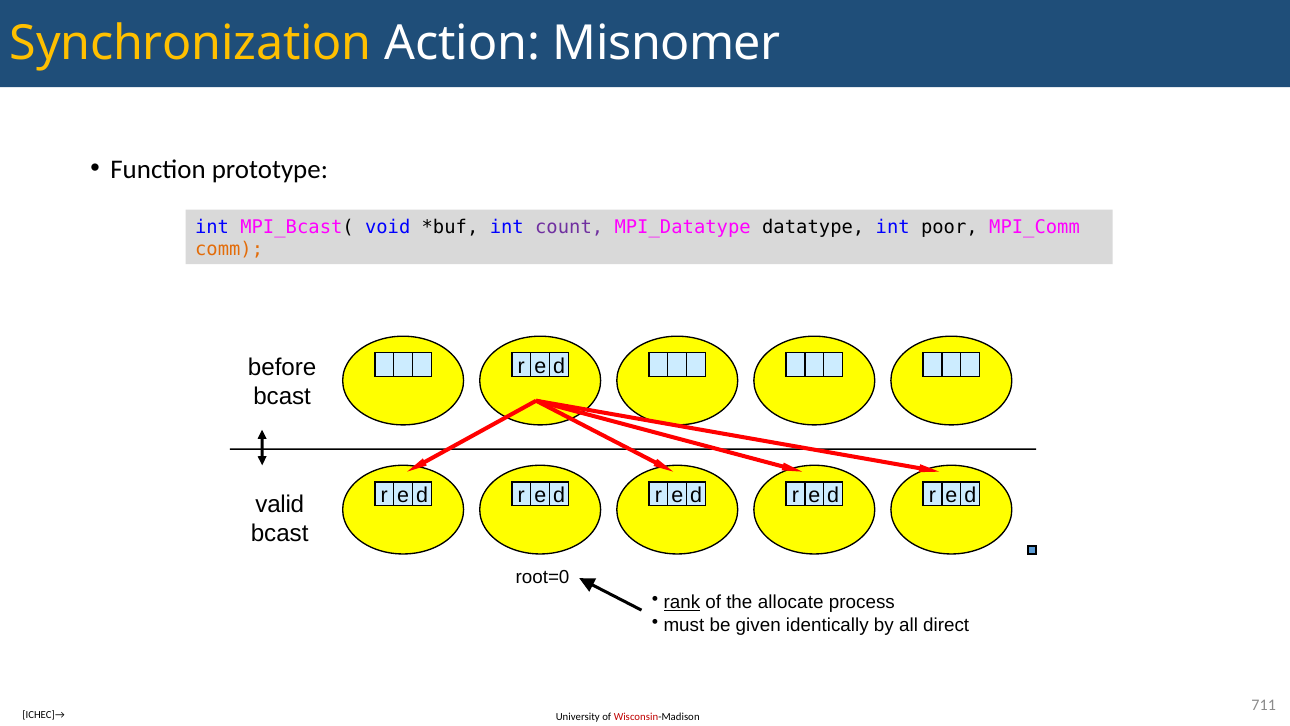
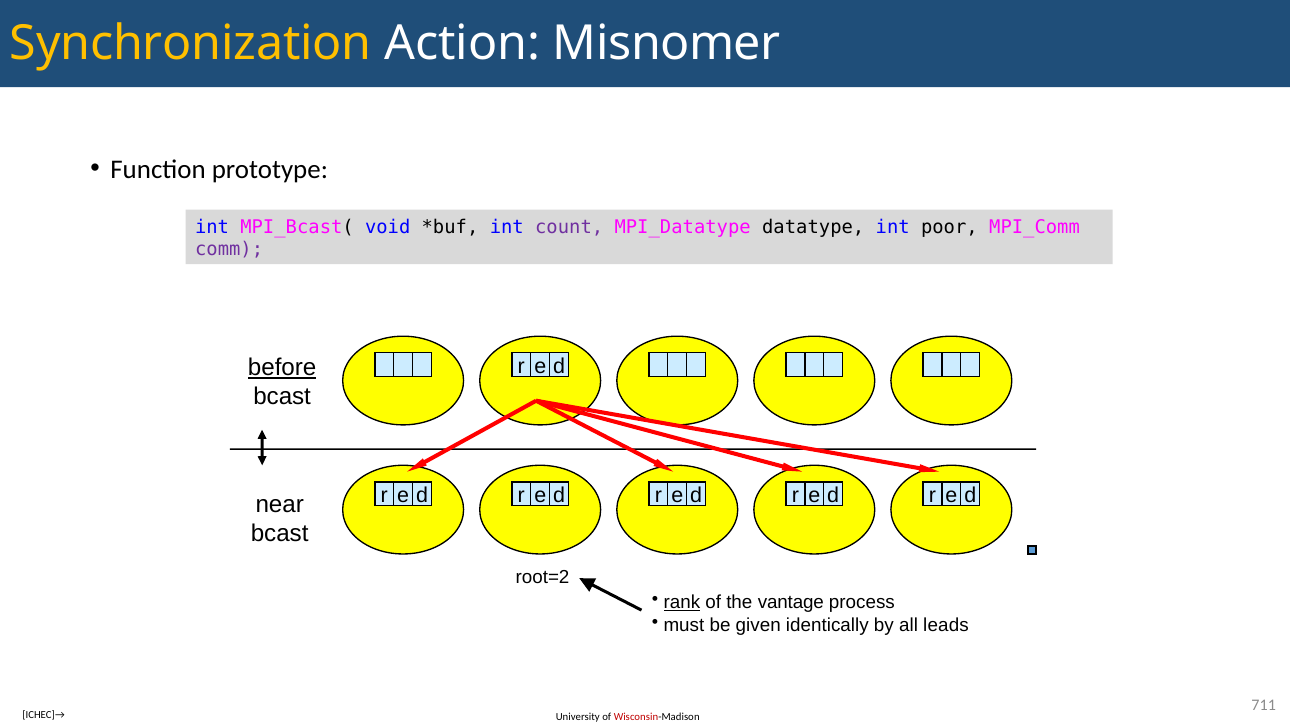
comm colour: orange -> purple
before underline: none -> present
valid: valid -> near
root=0: root=0 -> root=2
allocate: allocate -> vantage
direct: direct -> leads
